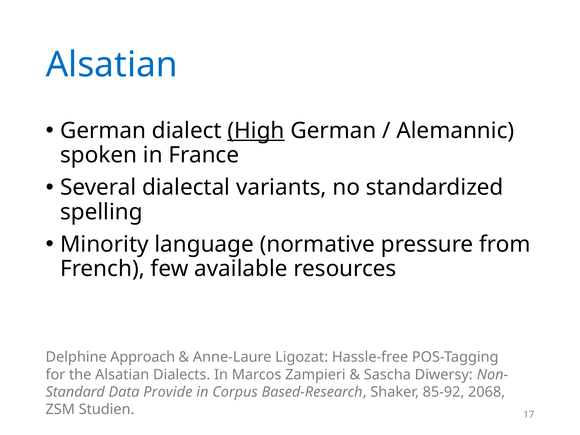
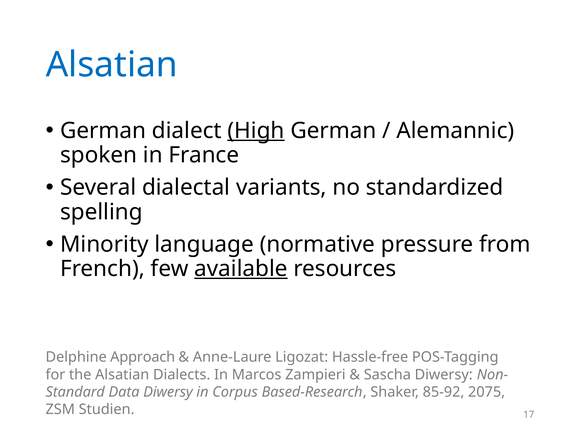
available underline: none -> present
Data Provide: Provide -> Diwersy
2068: 2068 -> 2075
